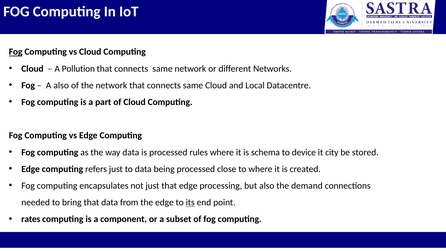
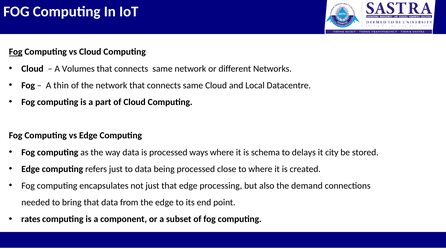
Pollution: Pollution -> Volumes
A also: also -> thin
rules: rules -> ways
device: device -> delays
its underline: present -> none
